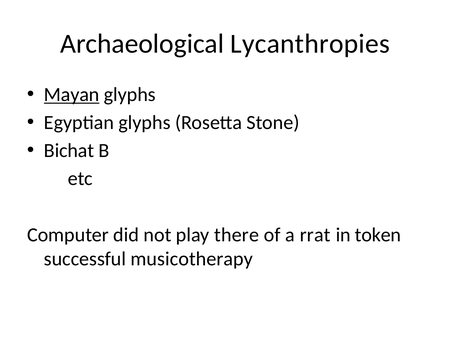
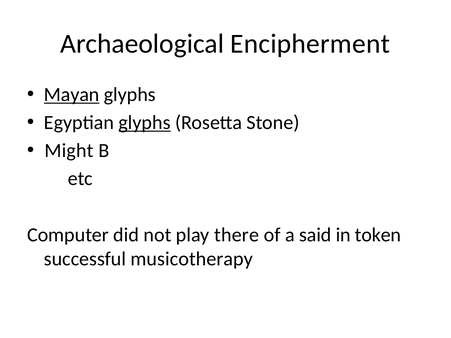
Lycanthropies: Lycanthropies -> Encipherment
glyphs at (145, 123) underline: none -> present
Bichat: Bichat -> Might
rrat: rrat -> said
